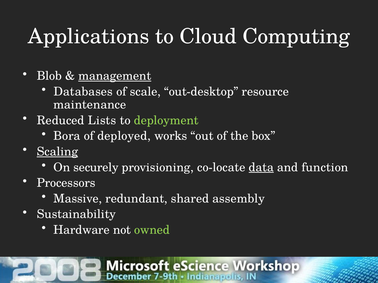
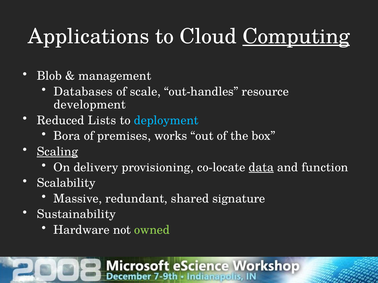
Computing underline: none -> present
management underline: present -> none
out-desktop: out-desktop -> out-handles
maintenance: maintenance -> development
deployment colour: light green -> light blue
deployed: deployed -> premises
securely: securely -> delivery
Processors: Processors -> Scalability
assembly: assembly -> signature
